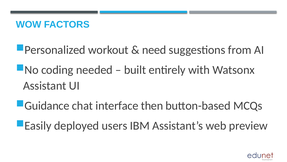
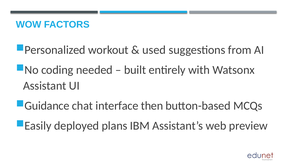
need: need -> used
users: users -> plans
